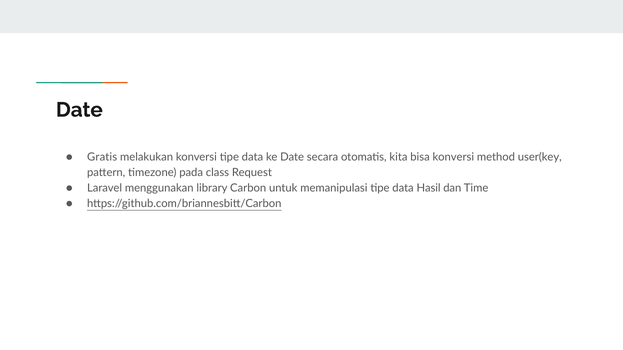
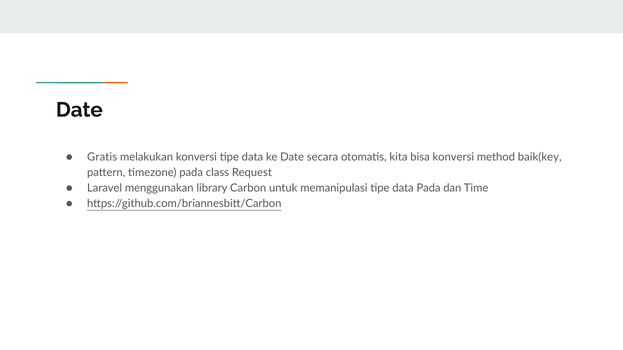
user(key: user(key -> baik(key
data Hasil: Hasil -> Pada
